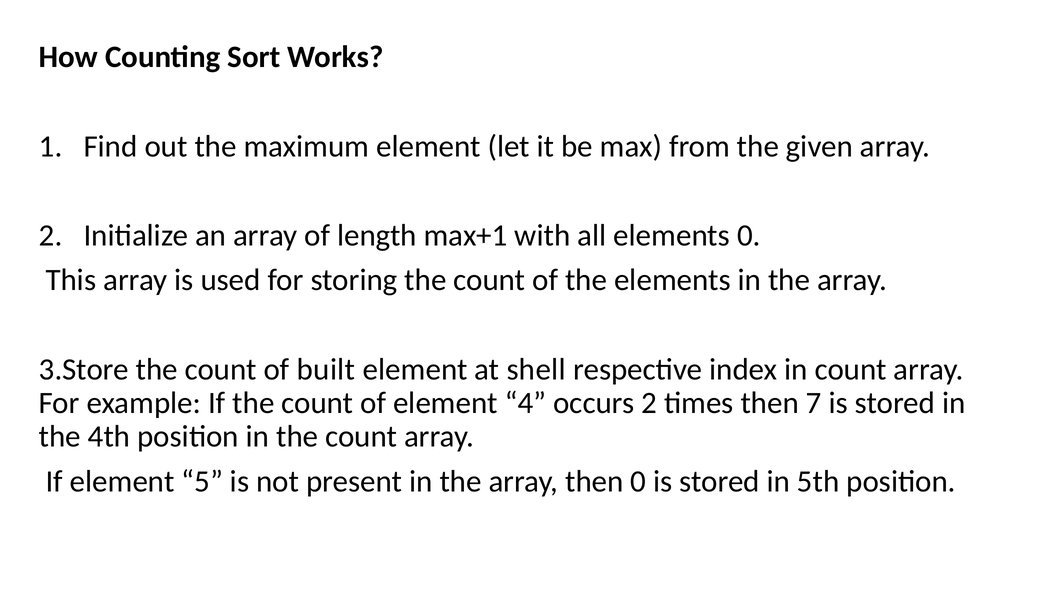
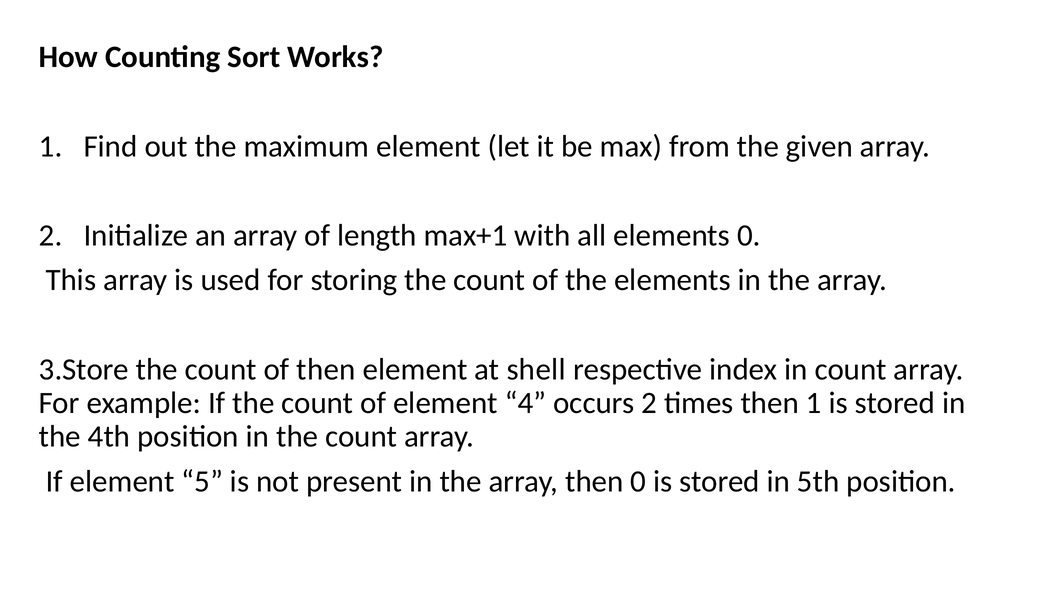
of built: built -> then
then 7: 7 -> 1
